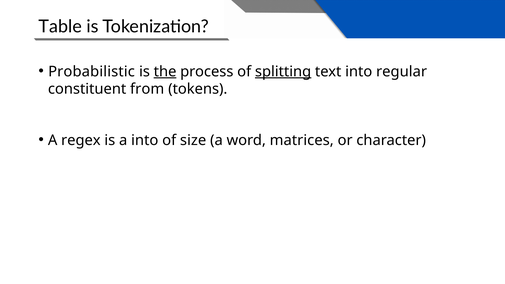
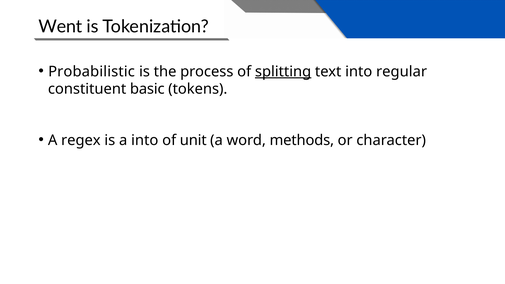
Table: Table -> Went
the underline: present -> none
from: from -> basic
size: size -> unit
matrices: matrices -> methods
